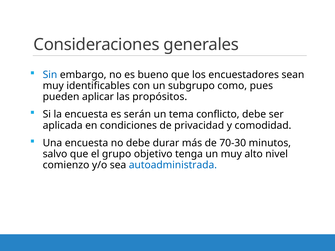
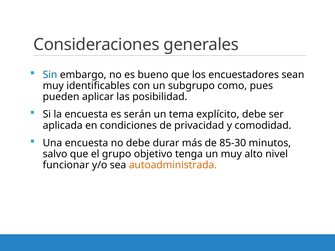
propósitos: propósitos -> posibilidad
conflicto: conflicto -> explícito
70-30: 70-30 -> 85-30
comienzo: comienzo -> funcionar
autoadministrada colour: blue -> orange
